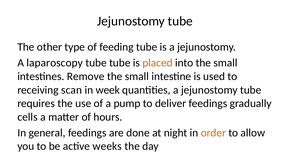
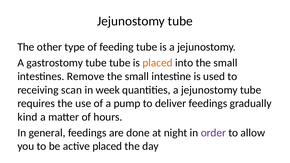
laparoscopy: laparoscopy -> gastrostomy
cells: cells -> kind
order colour: orange -> purple
active weeks: weeks -> placed
